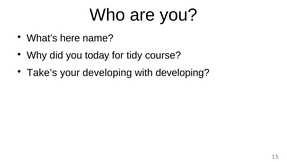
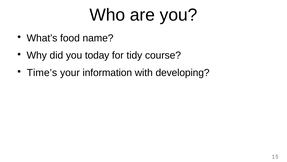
here: here -> food
Take’s: Take’s -> Time’s
your developing: developing -> information
